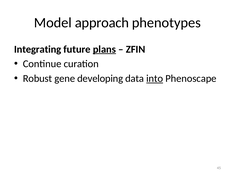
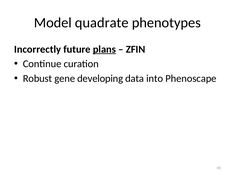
approach: approach -> quadrate
Integrating: Integrating -> Incorrectly
into underline: present -> none
